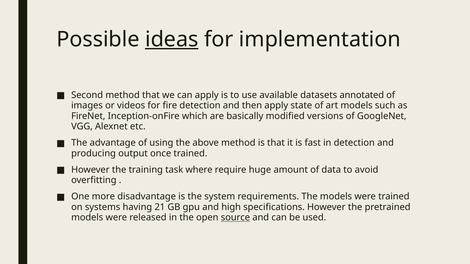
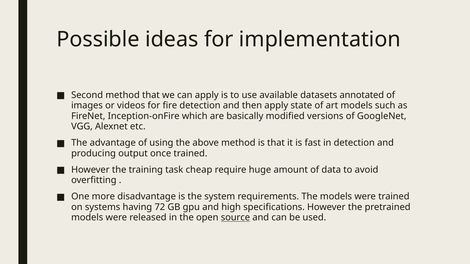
ideas underline: present -> none
where: where -> cheap
21: 21 -> 72
